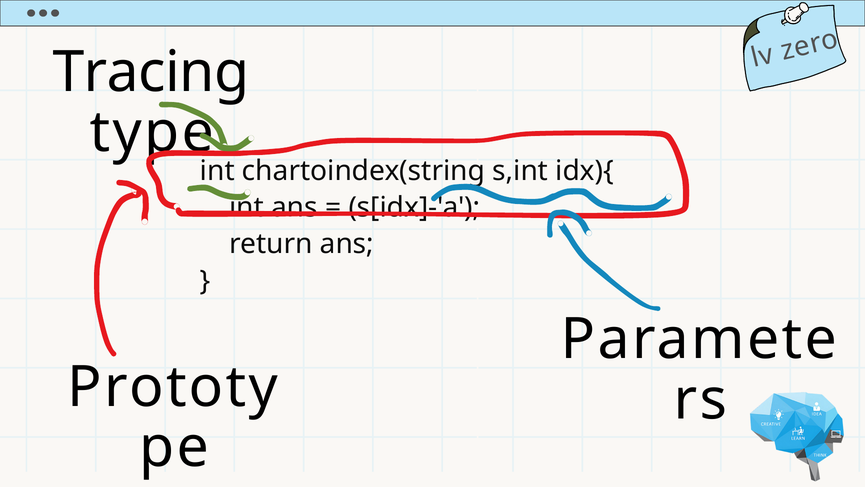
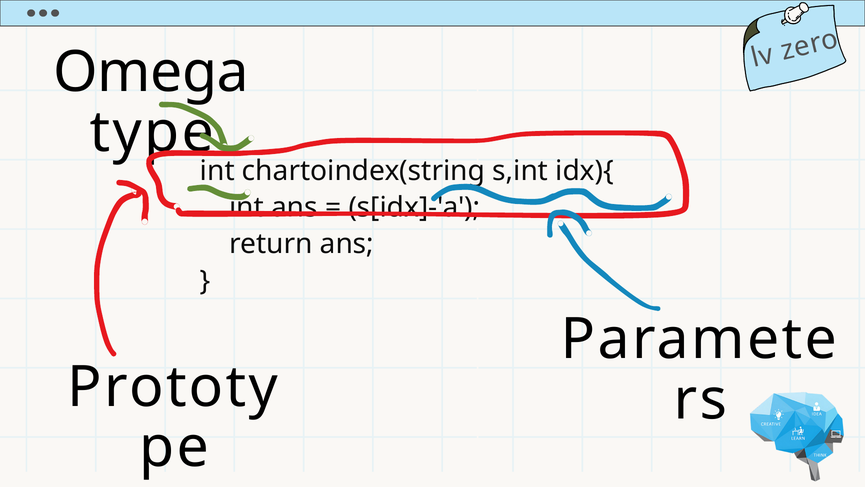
Tracing: Tracing -> Omega
